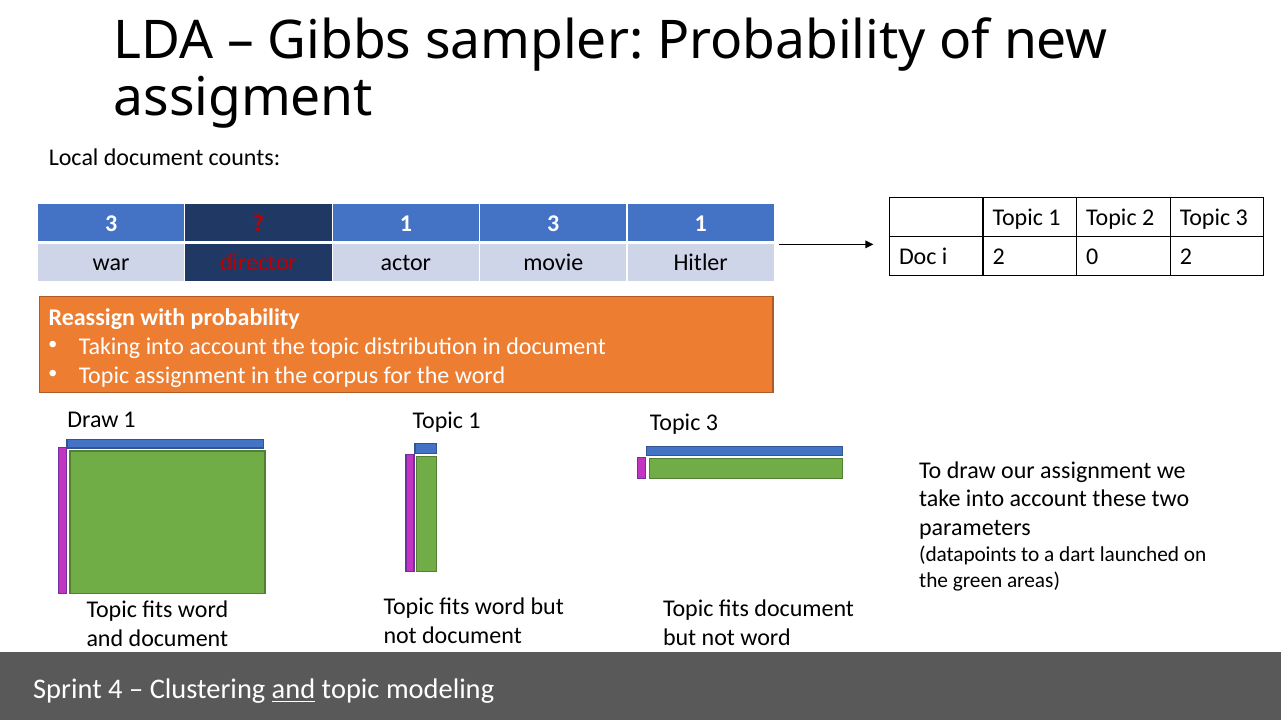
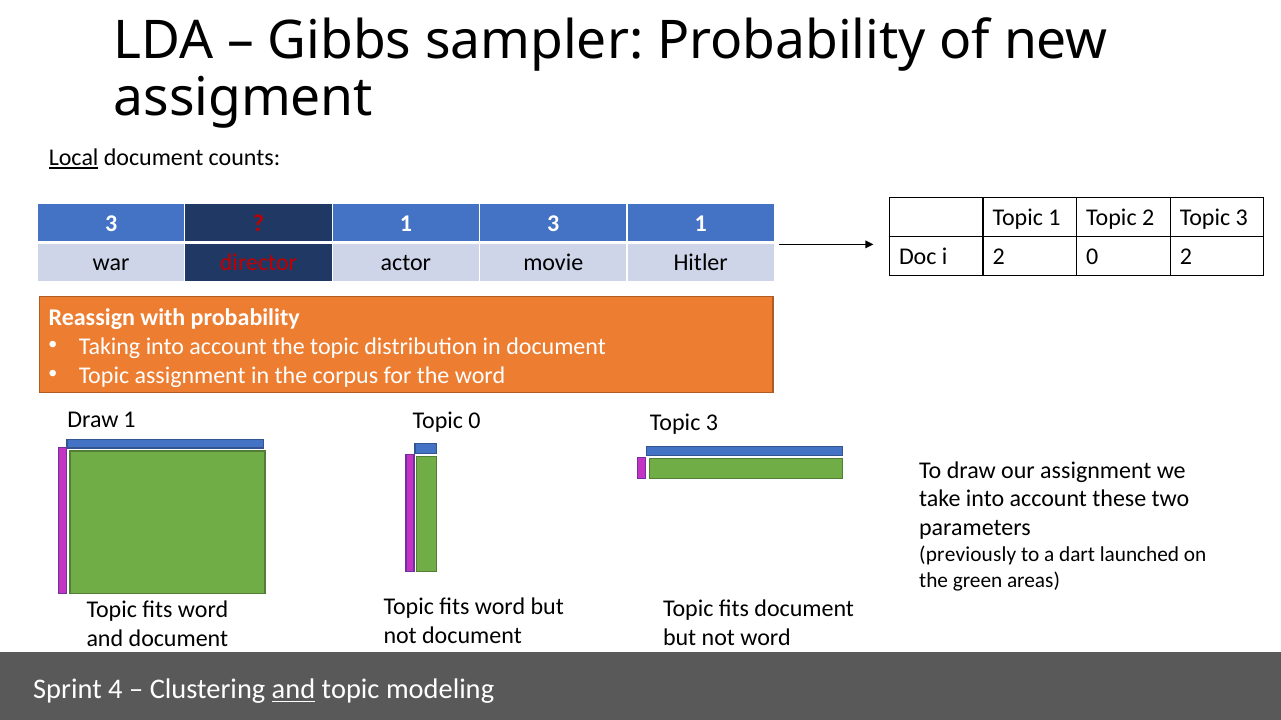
Local underline: none -> present
1 Topic 1: 1 -> 0
datapoints: datapoints -> previously
